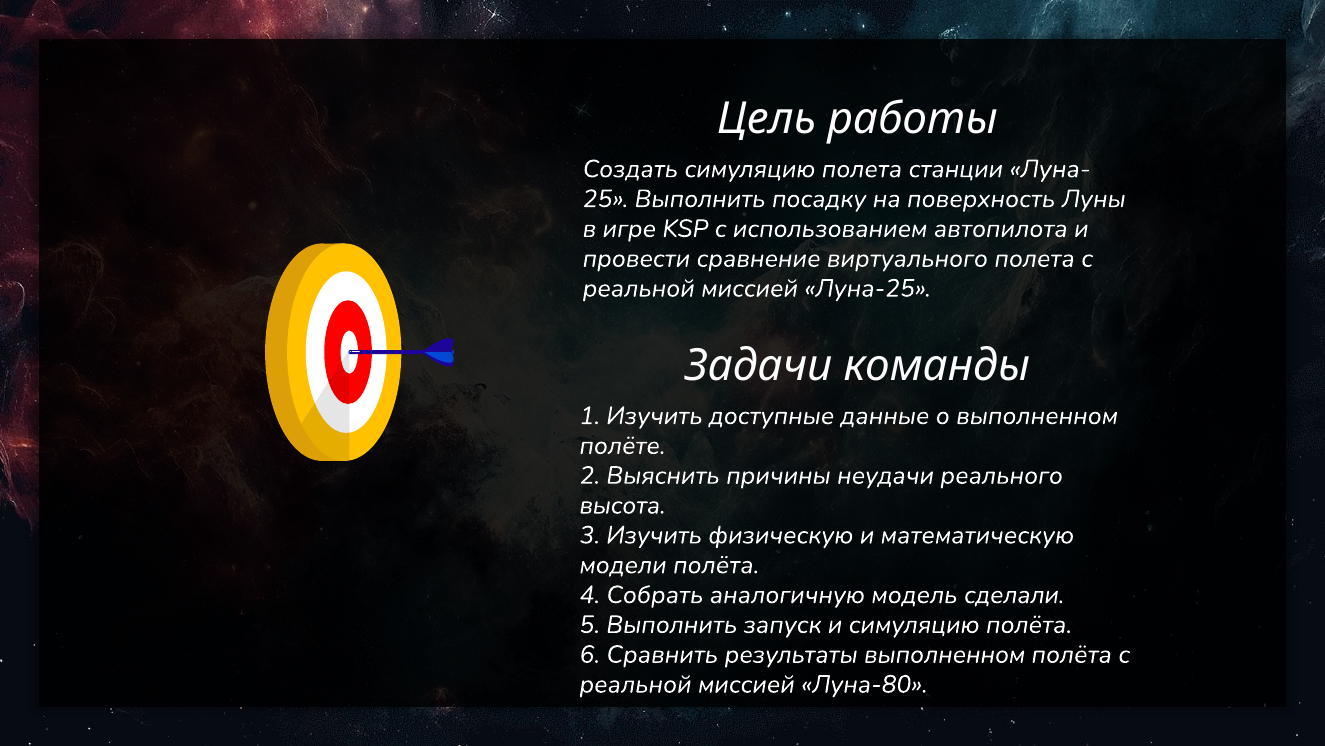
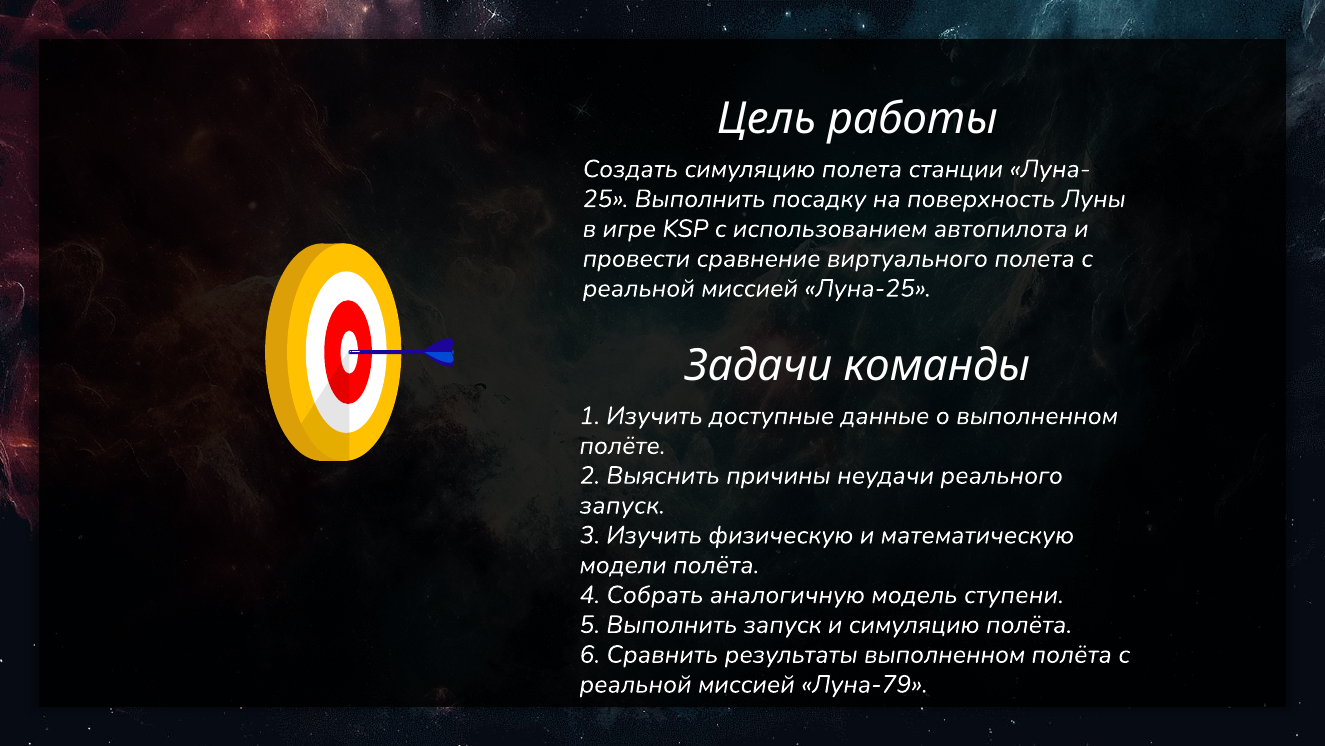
высота at (623, 505): высота -> запуск
сделали: сделали -> ступени
Луна-80: Луна-80 -> Луна-79
